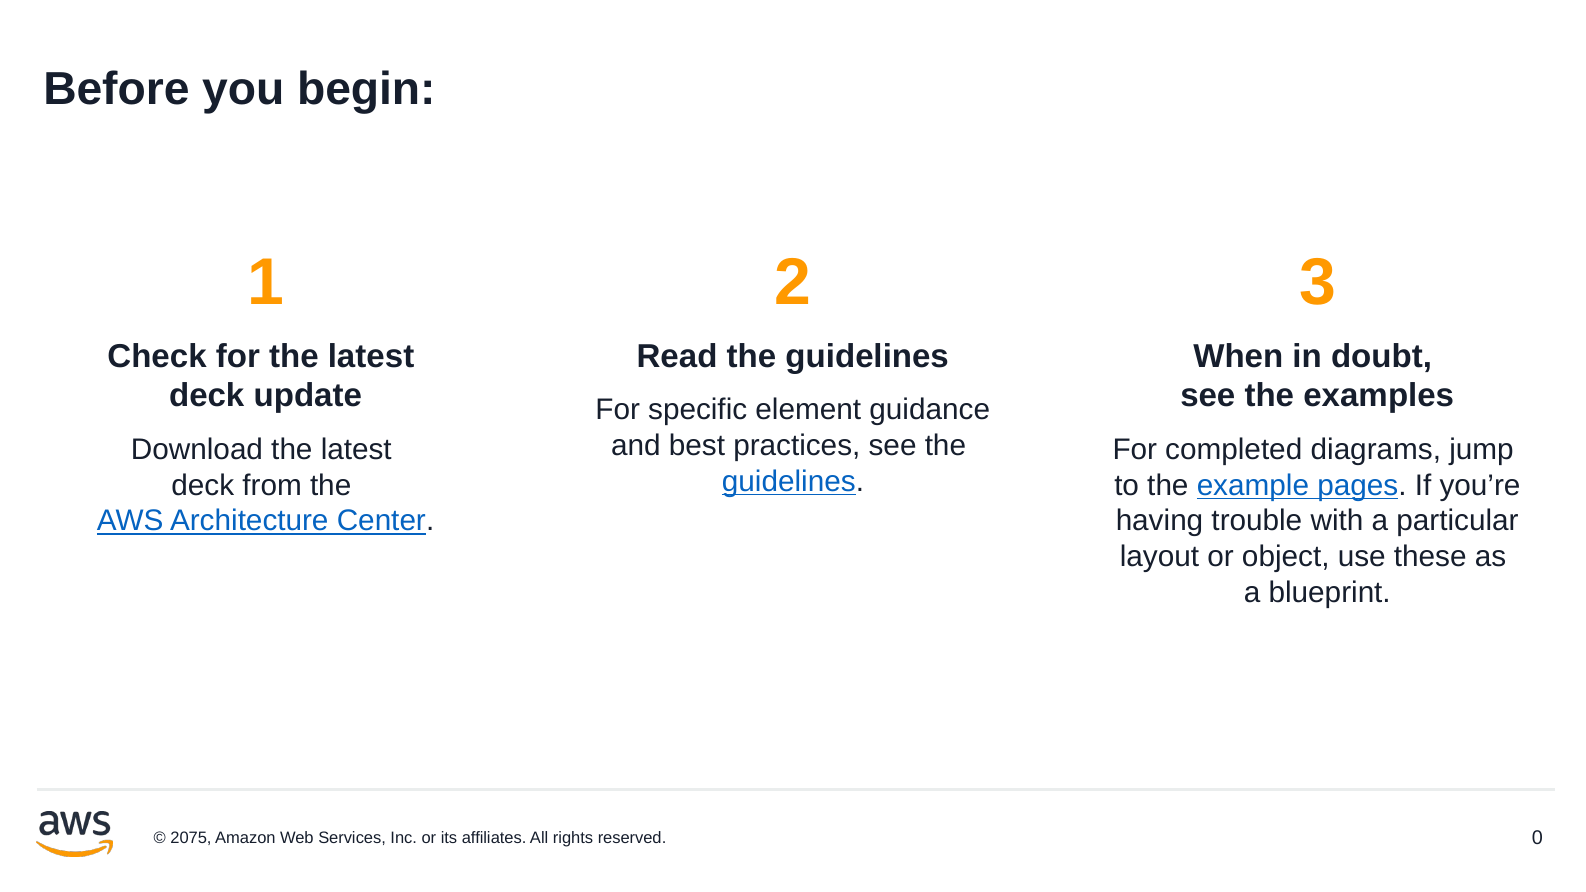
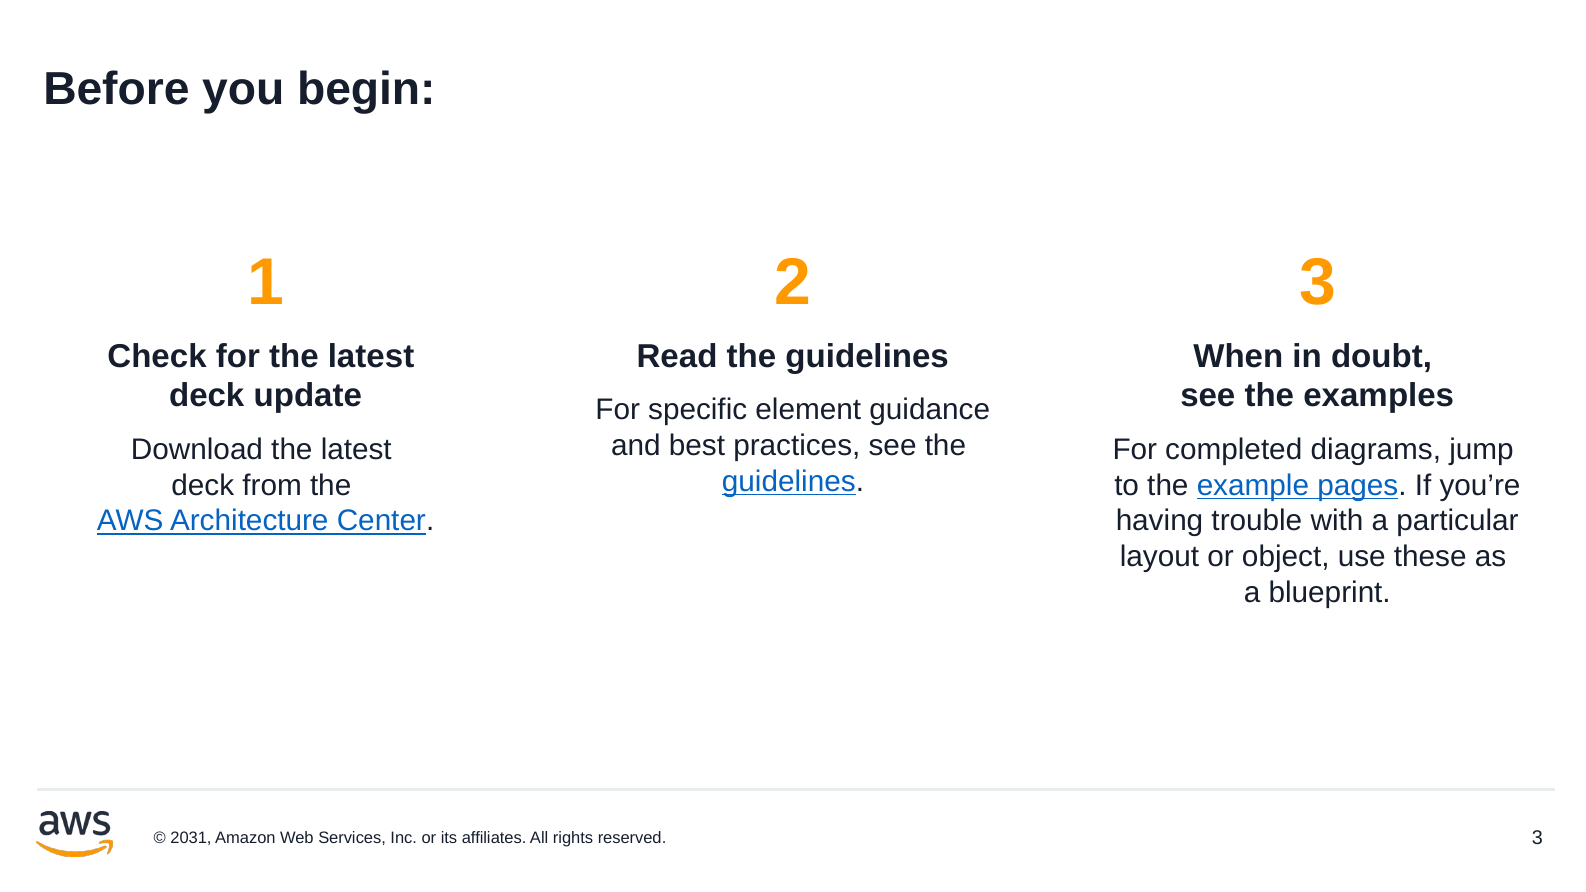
2075: 2075 -> 2031
reserved 0: 0 -> 3
